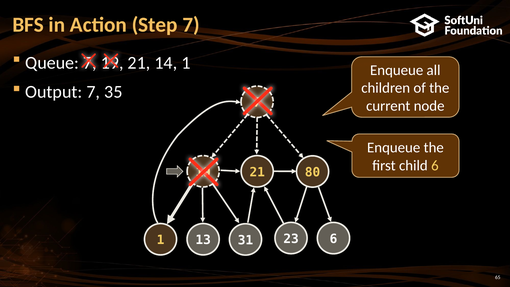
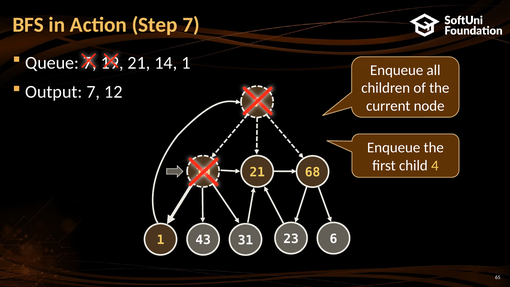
35: 35 -> 12
child 6: 6 -> 4
80: 80 -> 68
13: 13 -> 43
